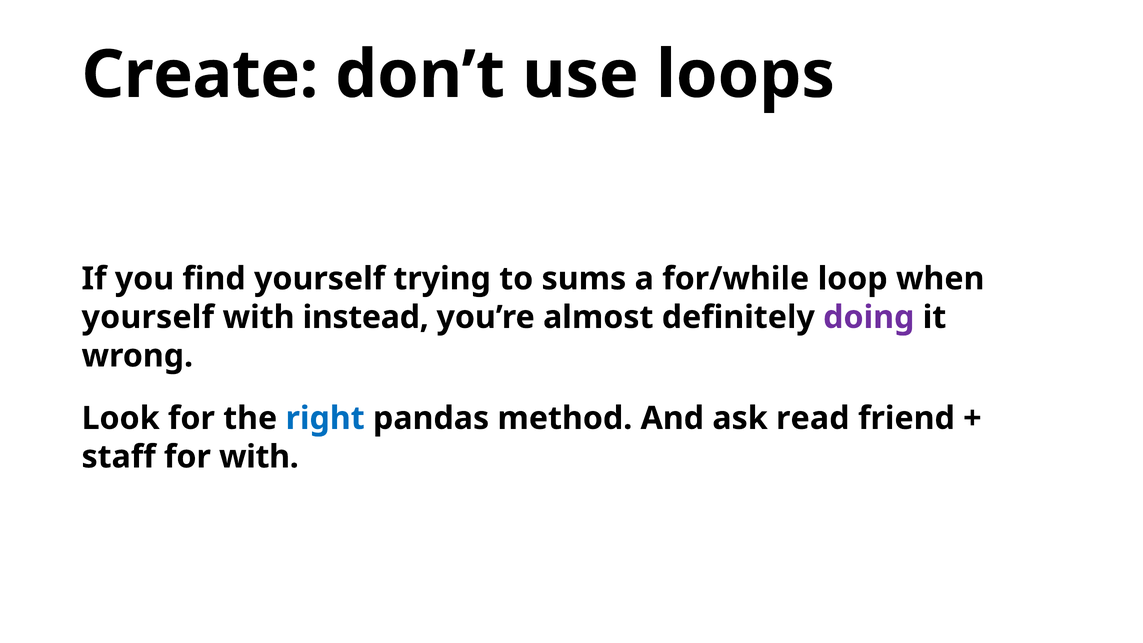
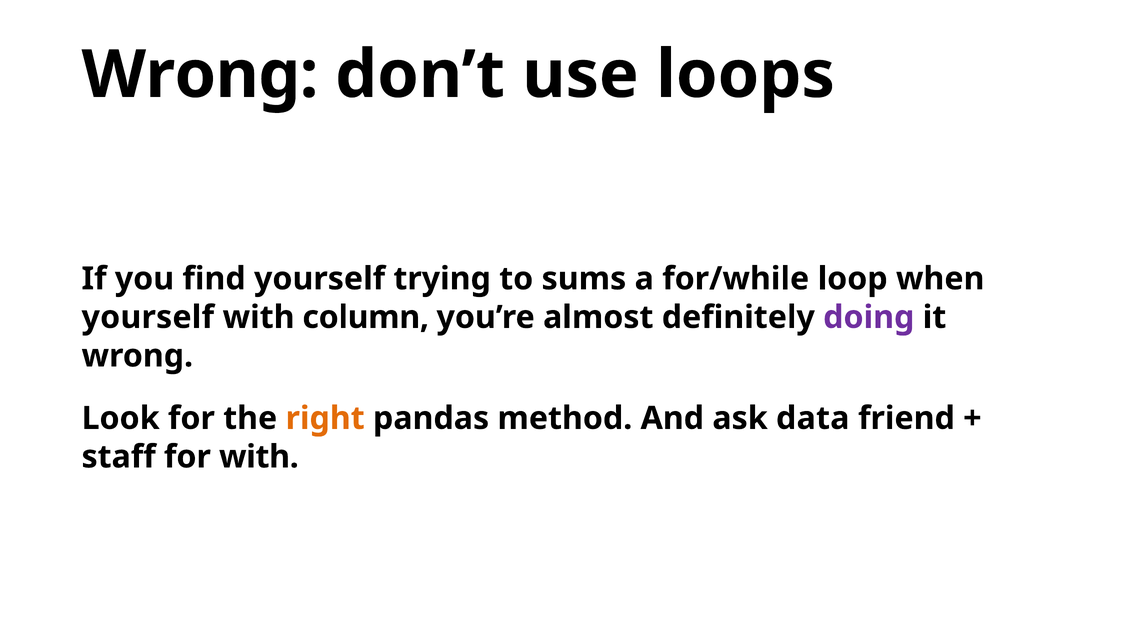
Create at (200, 75): Create -> Wrong
instead: instead -> column
right colour: blue -> orange
read: read -> data
